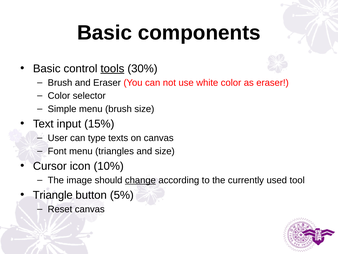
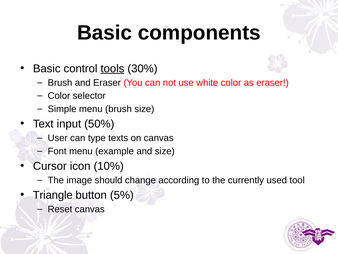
15%: 15% -> 50%
triangles: triangles -> example
change underline: present -> none
